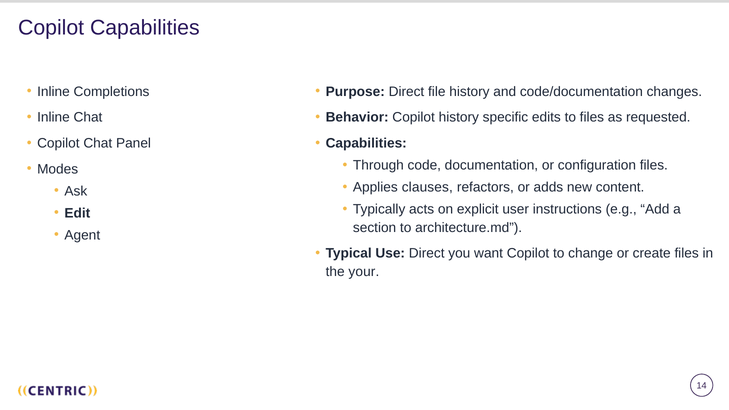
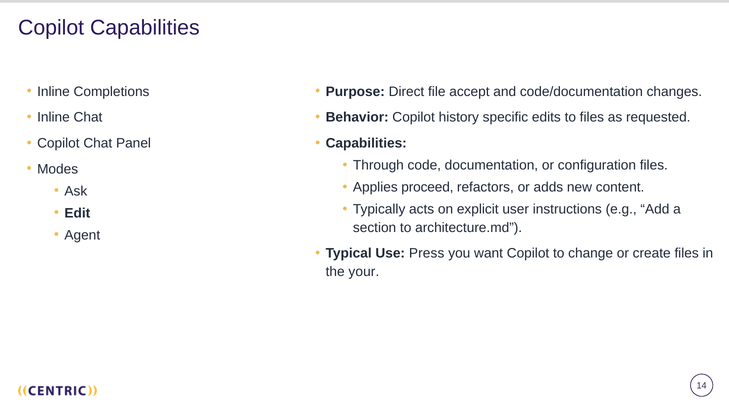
file history: history -> accept
clauses: clauses -> proceed
Use Direct: Direct -> Press
